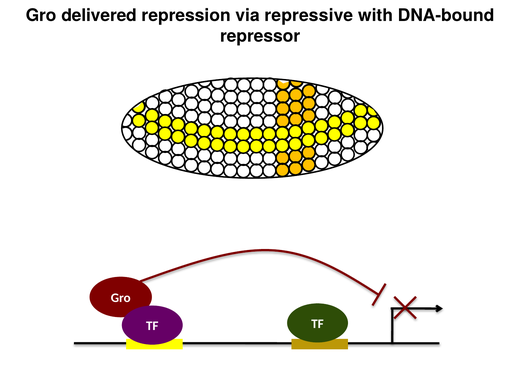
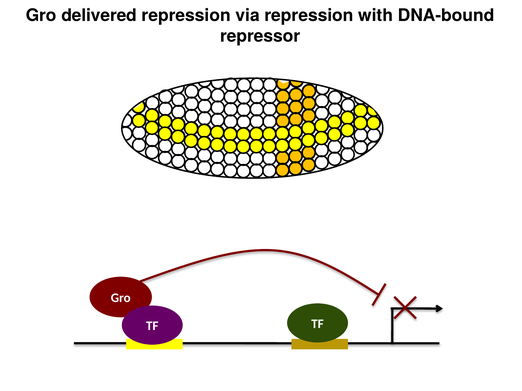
via repressive: repressive -> repression
